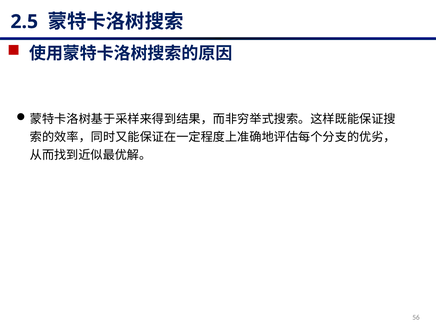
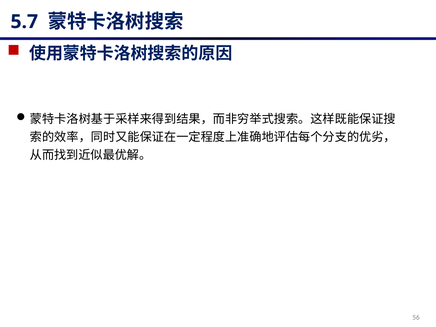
2.5: 2.5 -> 5.7
